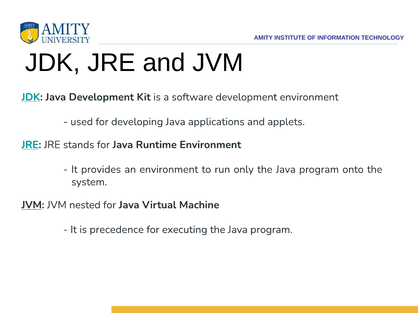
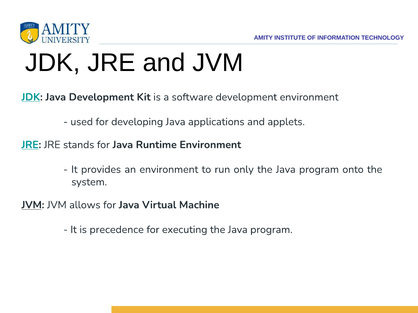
nested: nested -> allows
